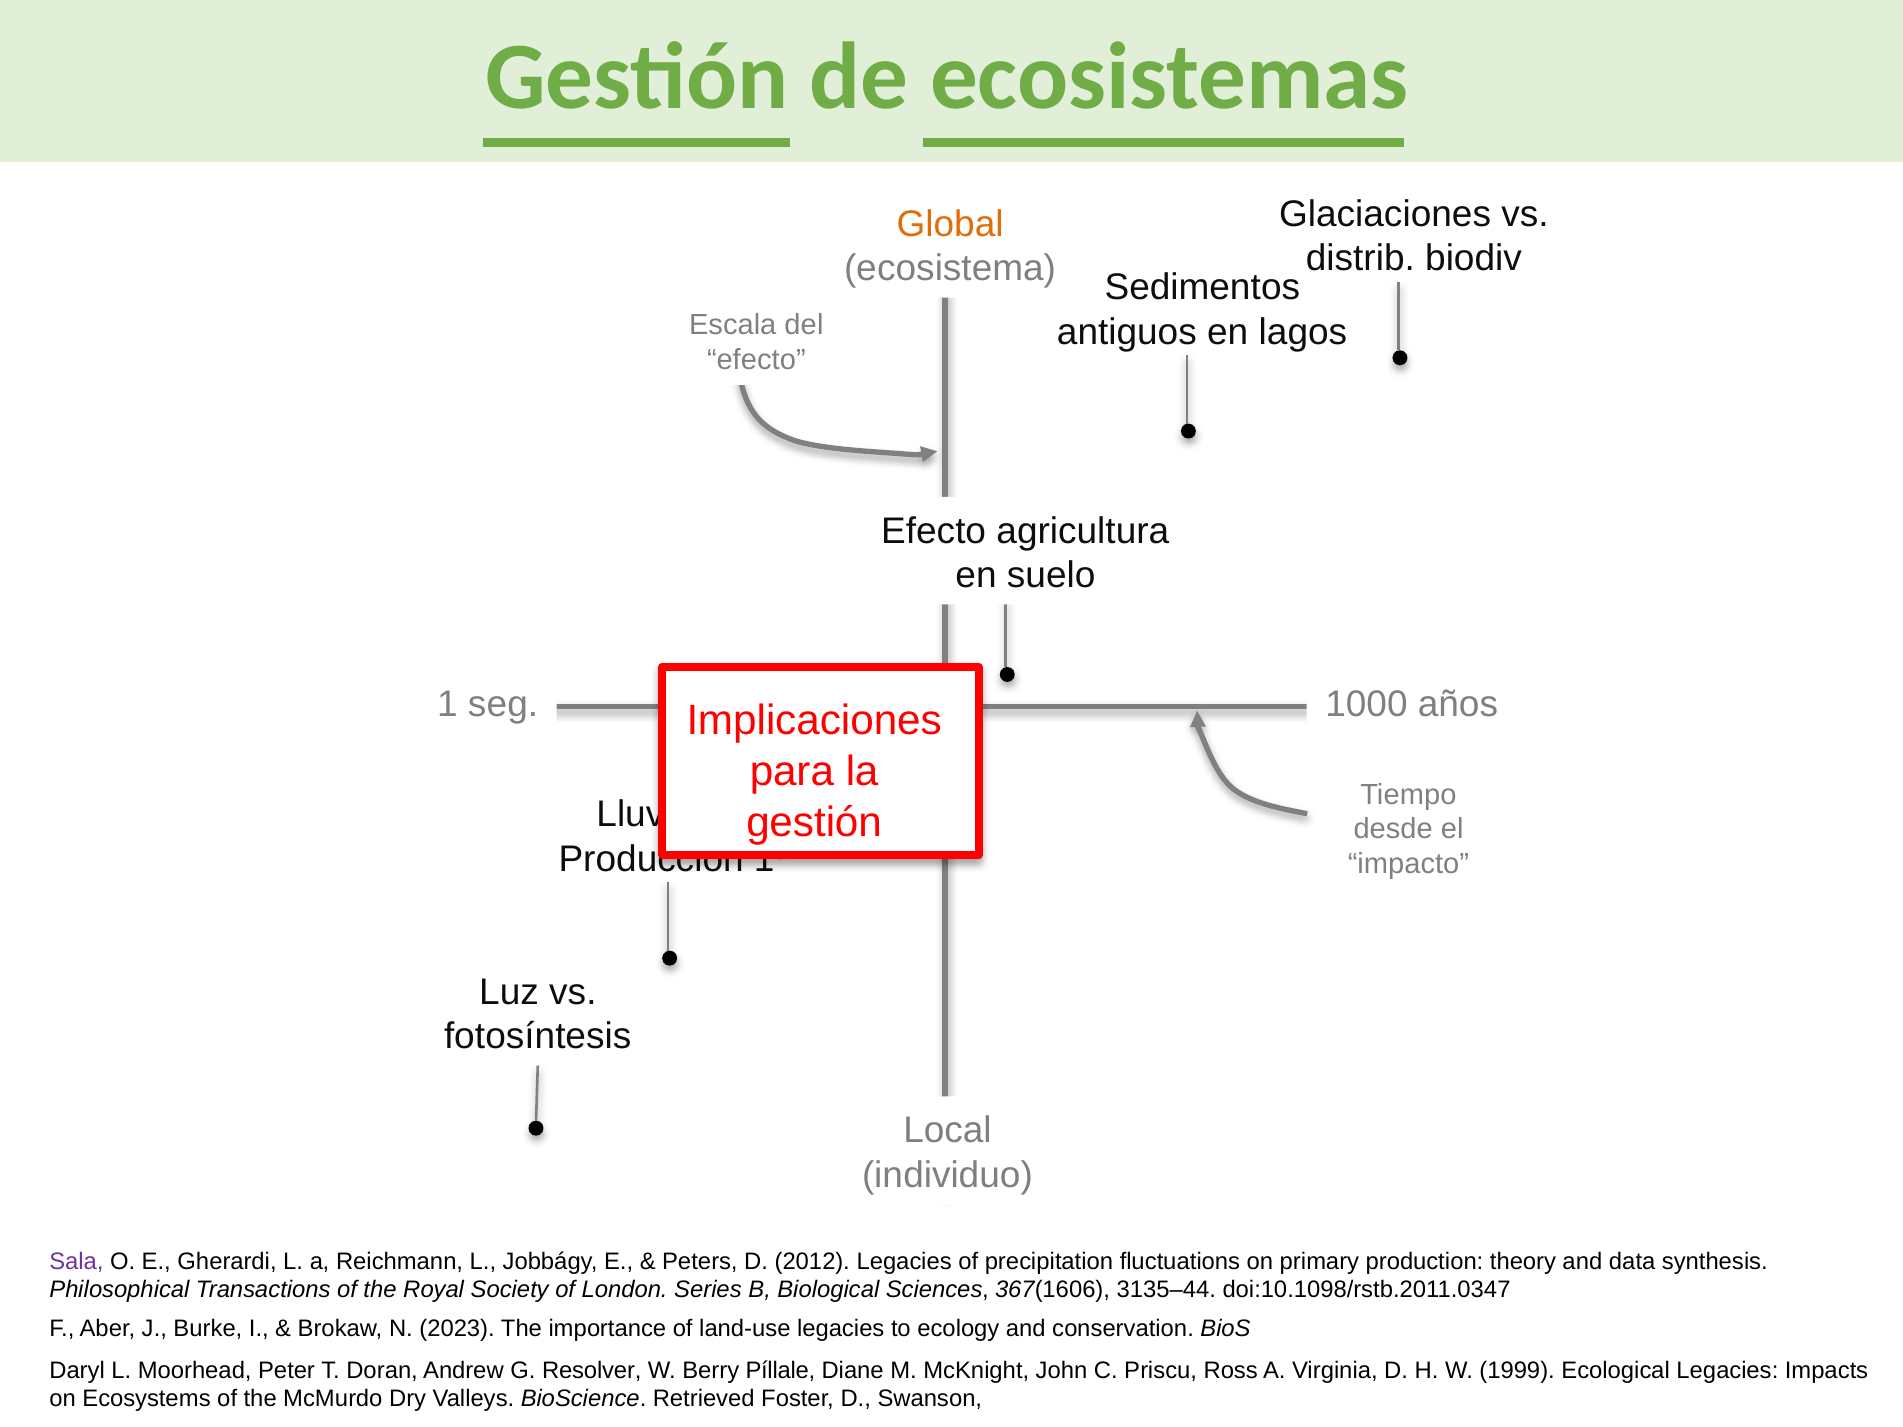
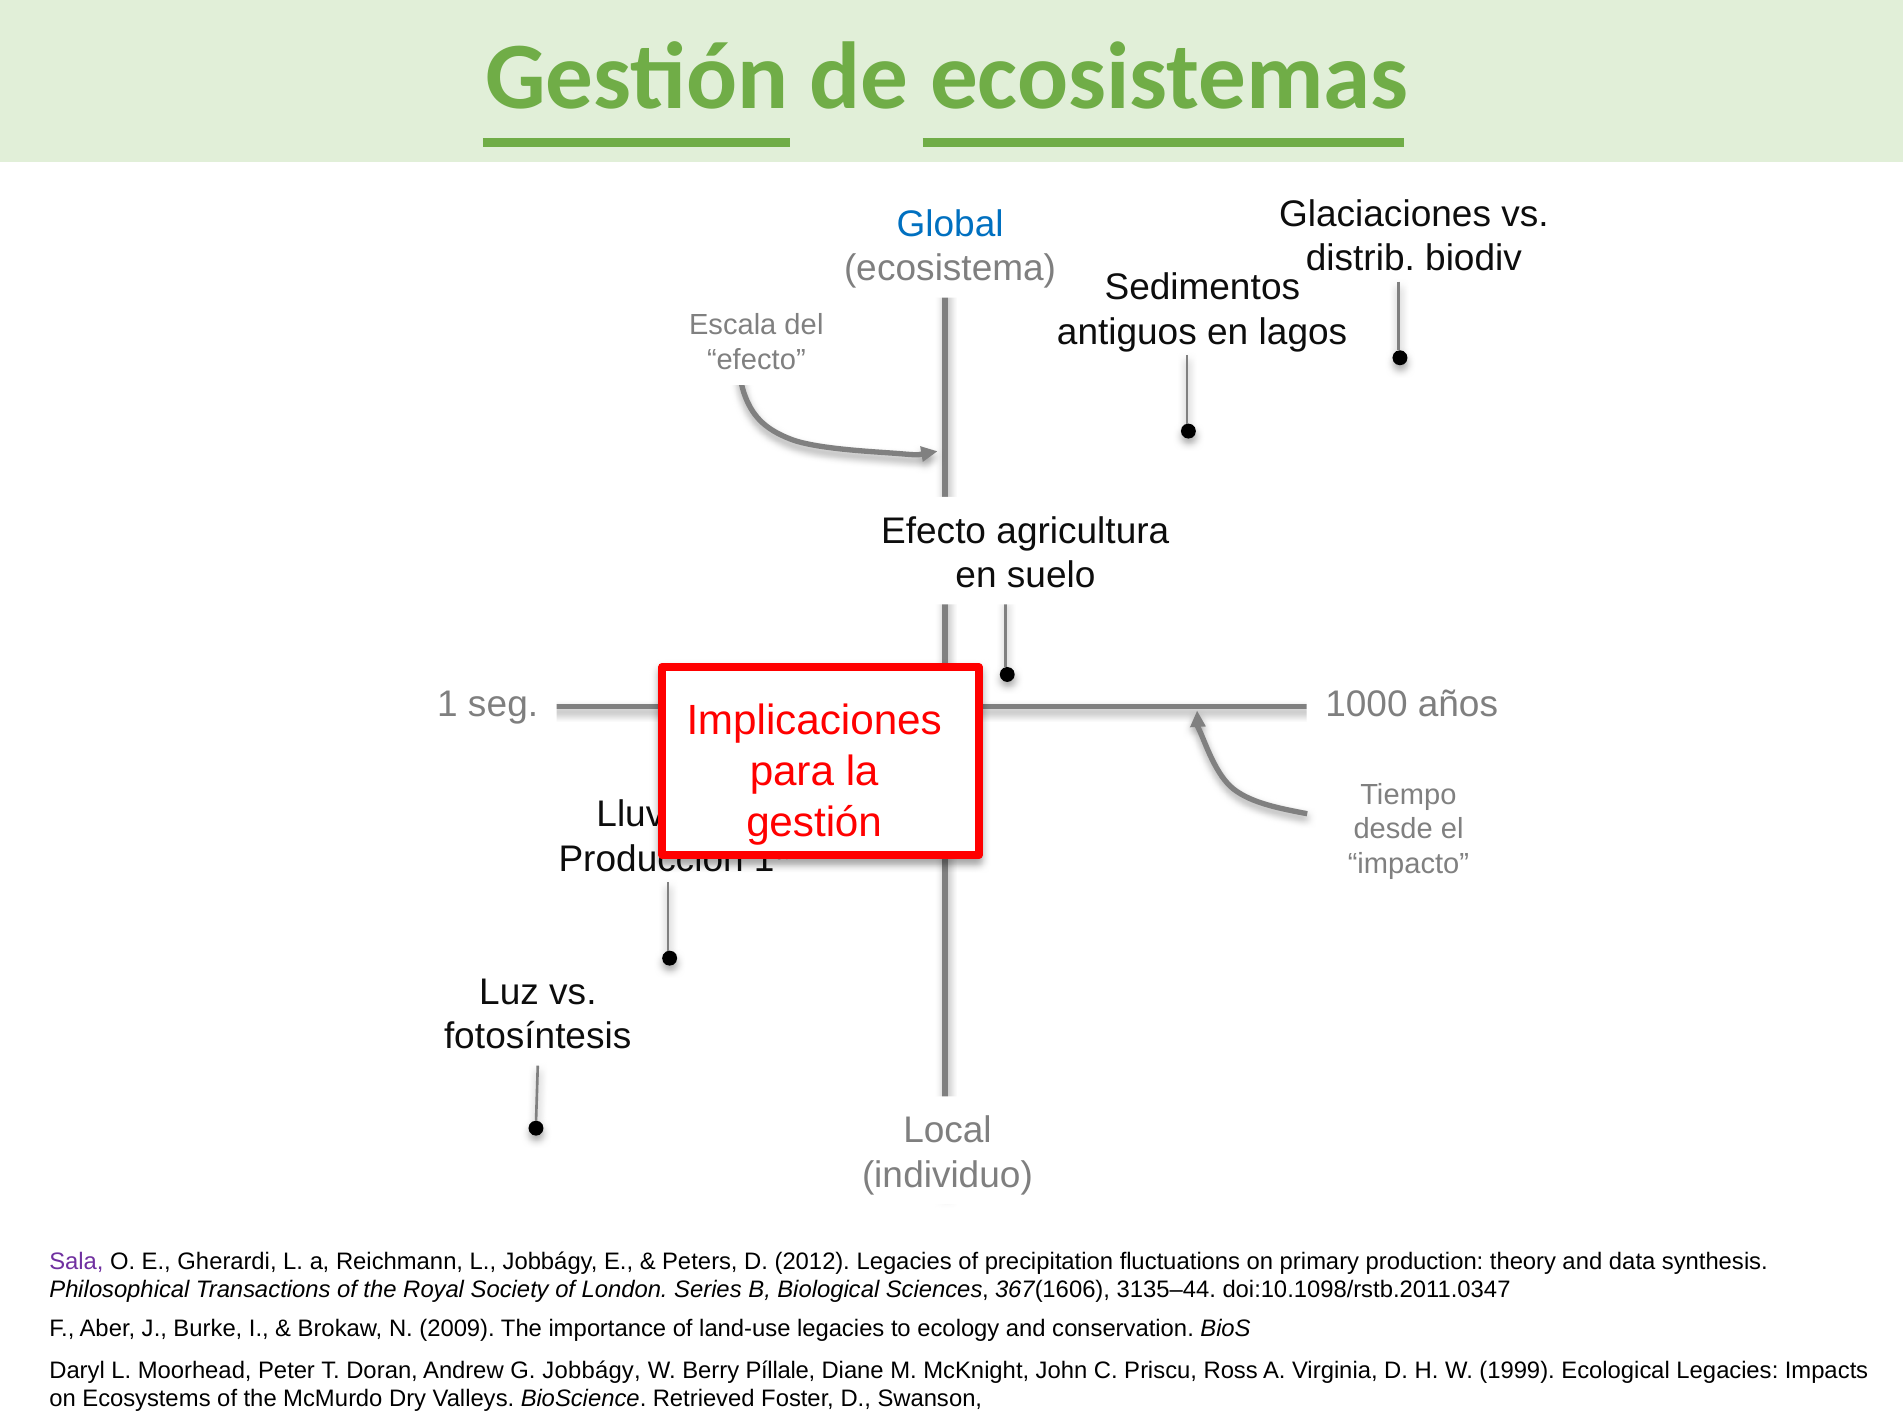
Global colour: orange -> blue
2023: 2023 -> 2009
G Resolver: Resolver -> Jobbágy
